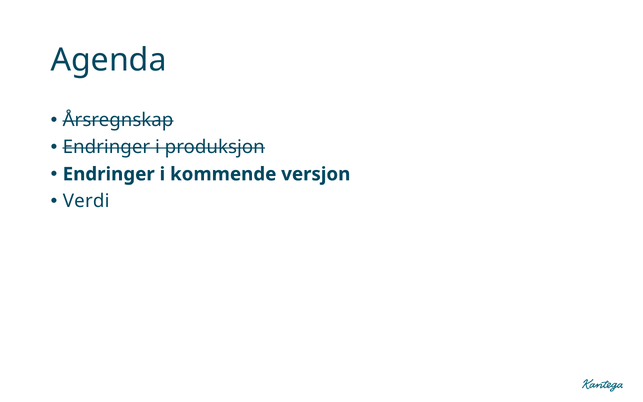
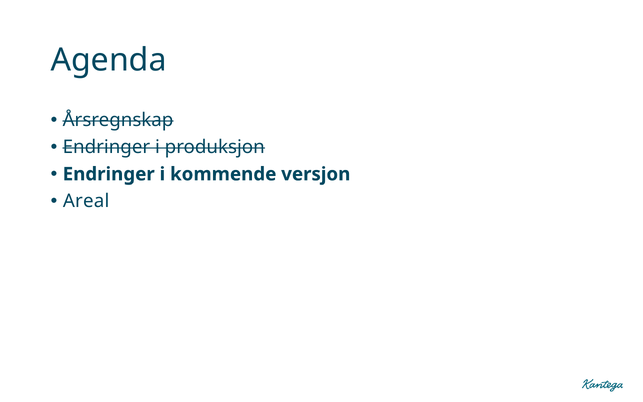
Verdi: Verdi -> Areal
